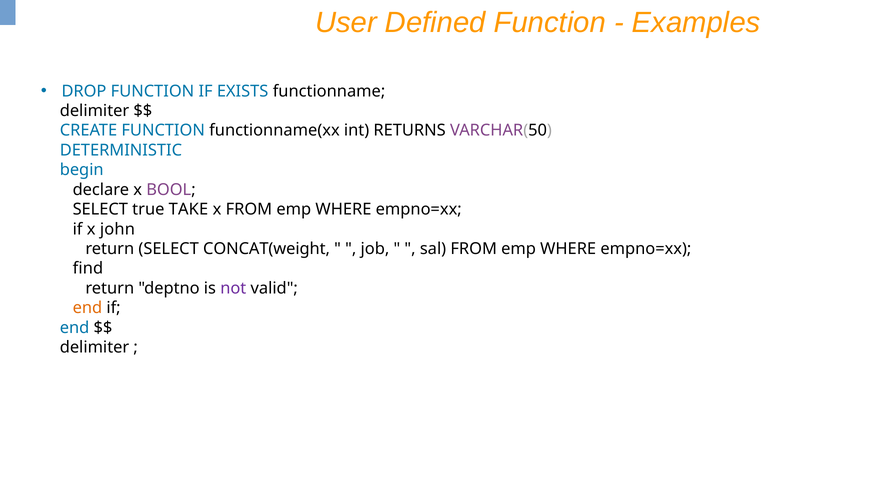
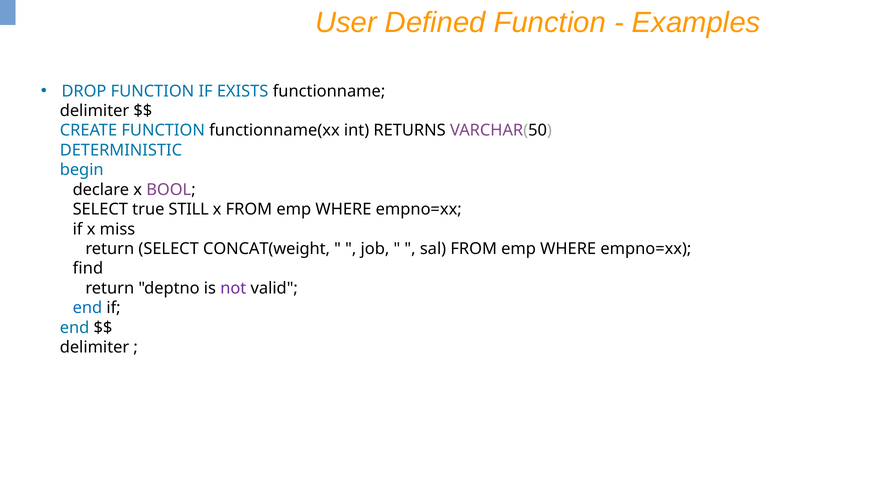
TAKE: TAKE -> STILL
john: john -> miss
end at (87, 308) colour: orange -> blue
